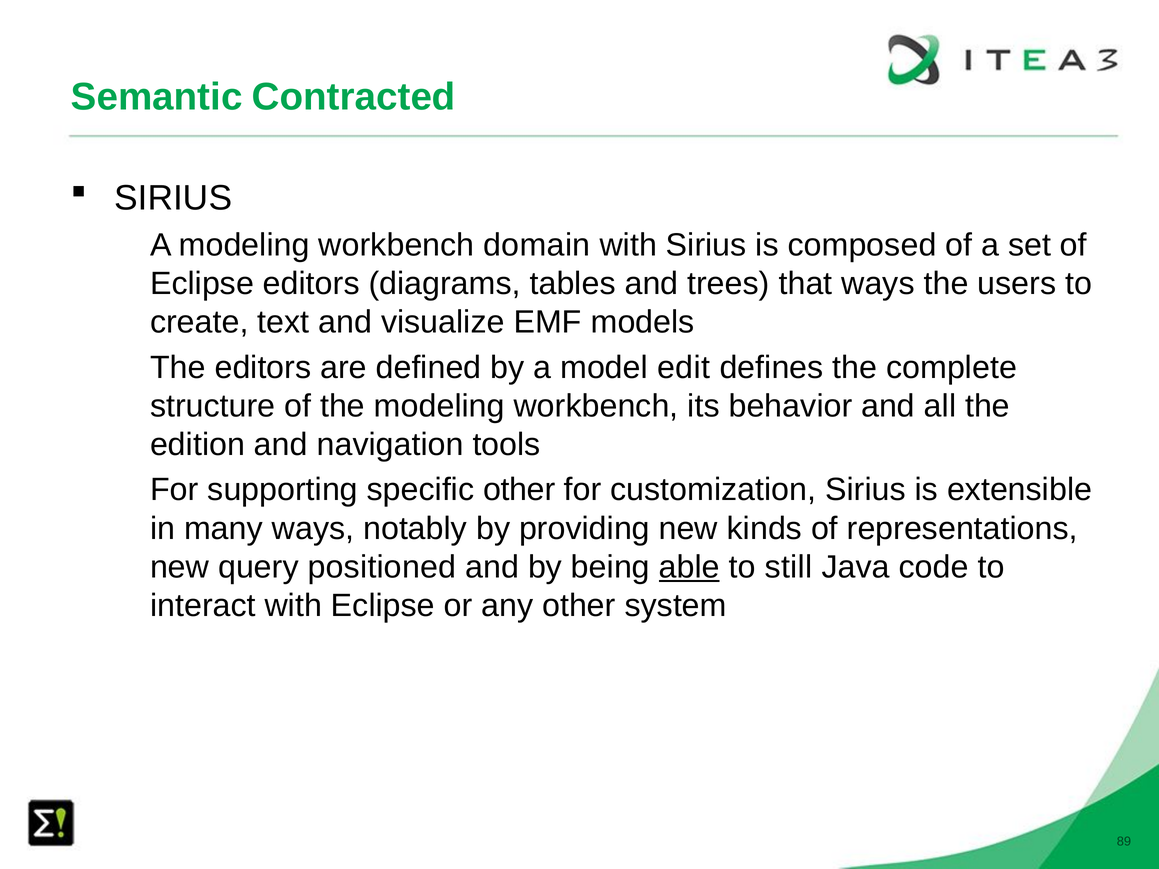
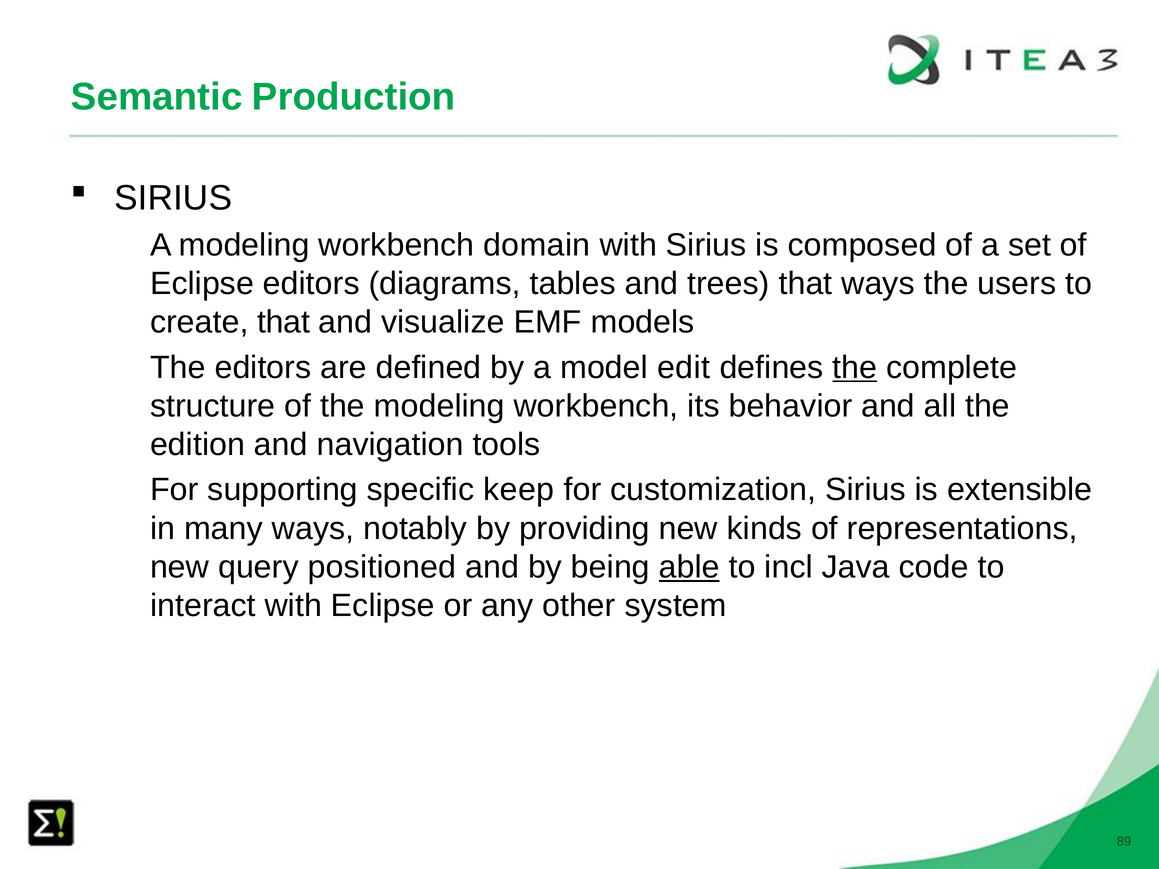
Contracted: Contracted -> Production
create text: text -> that
the at (855, 368) underline: none -> present
specific other: other -> keep
still: still -> incl
